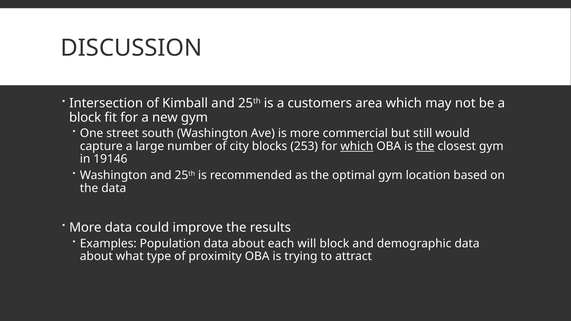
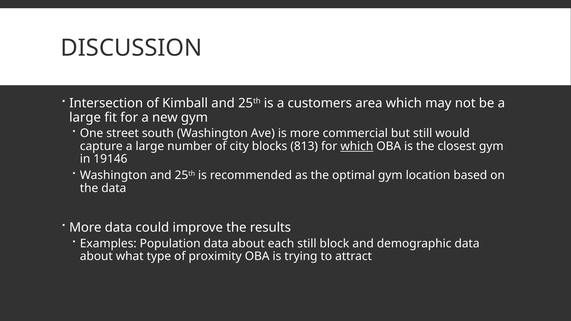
block at (85, 117): block -> large
253: 253 -> 813
the at (425, 146) underline: present -> none
each will: will -> still
